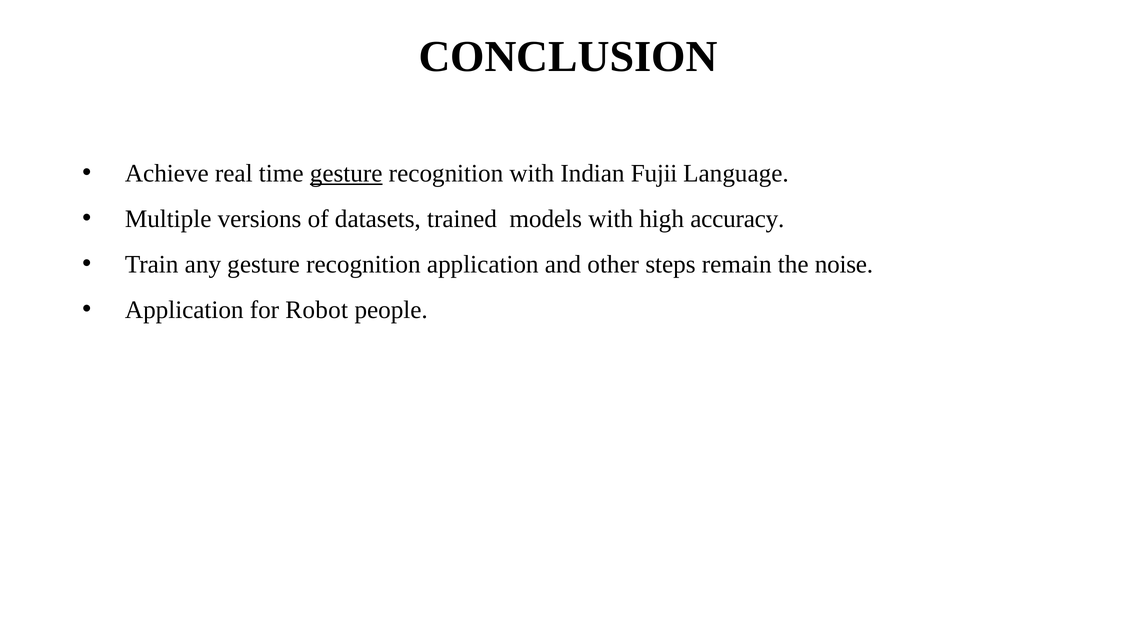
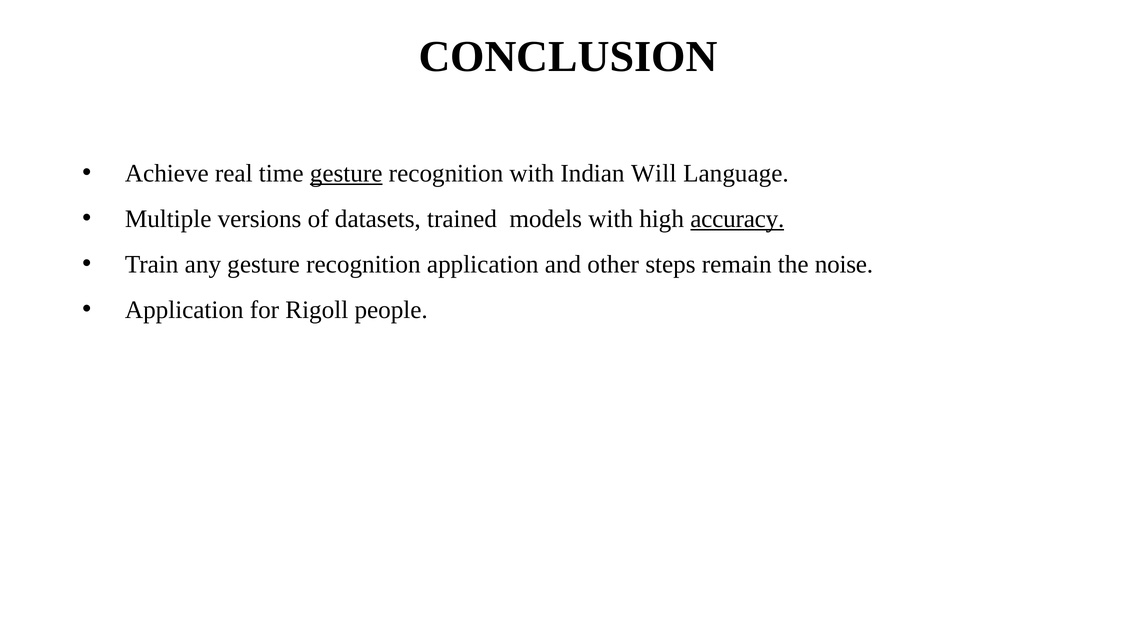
Fujii: Fujii -> Will
accuracy underline: none -> present
Robot: Robot -> Rigoll
